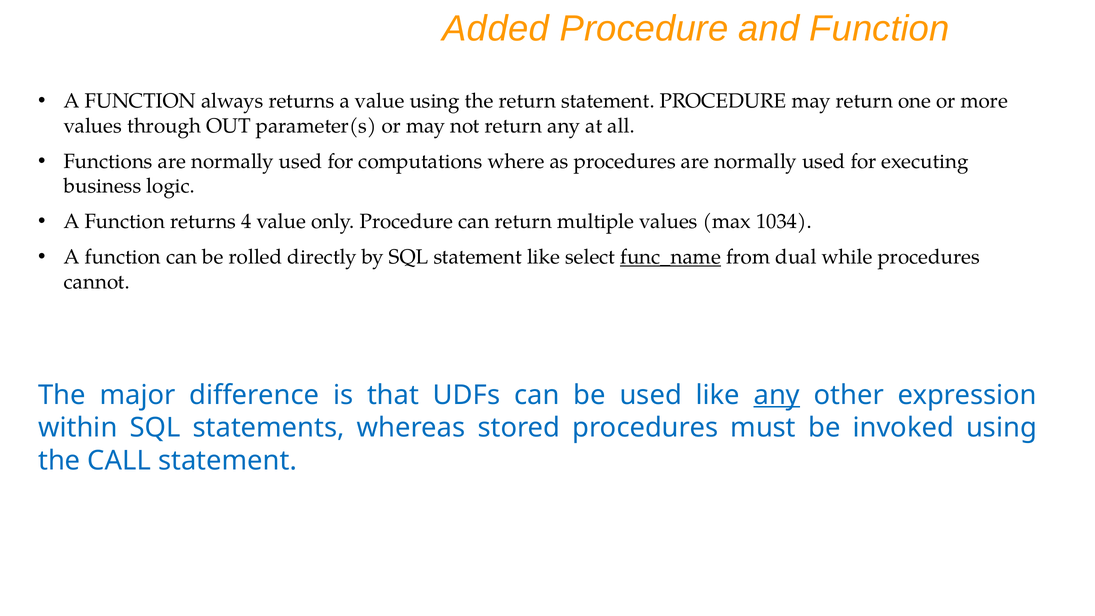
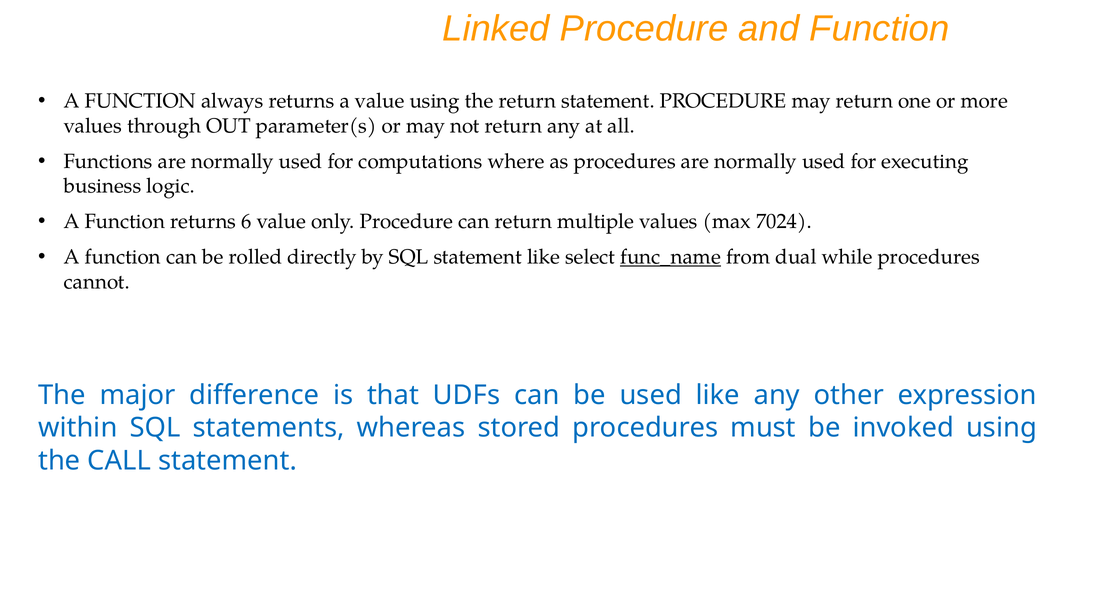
Added: Added -> Linked
4: 4 -> 6
1034: 1034 -> 7024
any at (777, 395) underline: present -> none
